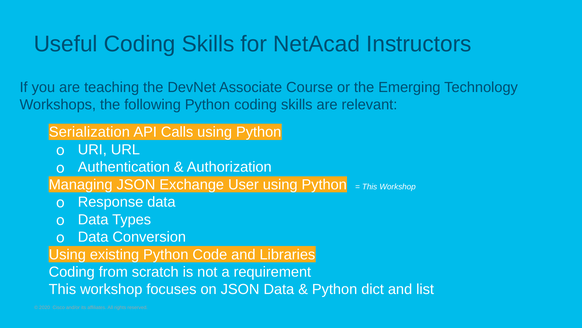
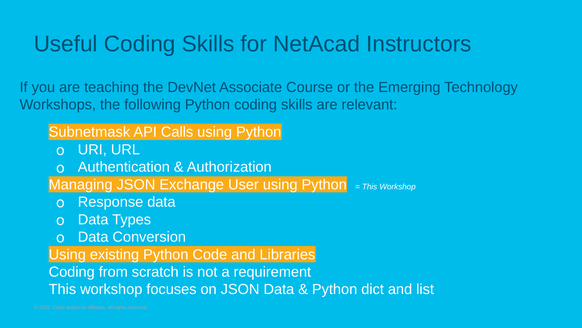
Serialization: Serialization -> Subnetmask
